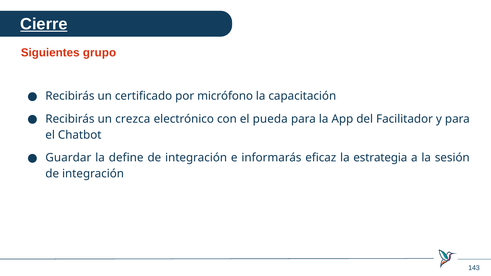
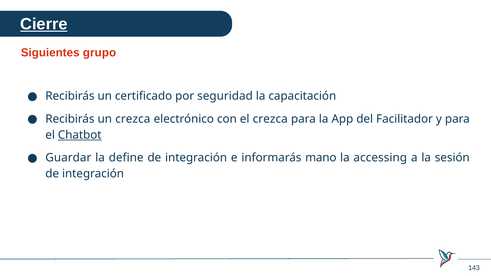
micrófono: micrófono -> seguridad
el pueda: pueda -> crezca
Chatbot underline: none -> present
eficaz: eficaz -> mano
estrategia: estrategia -> accessing
